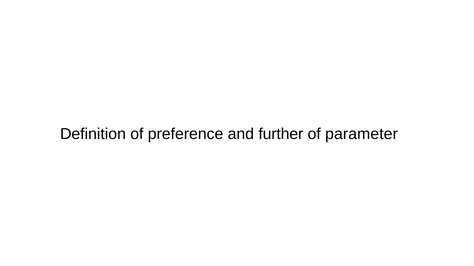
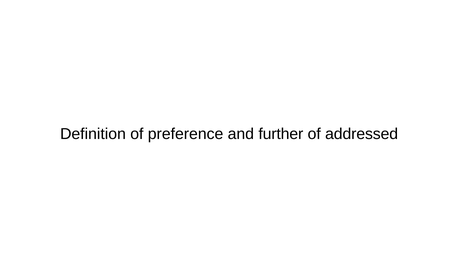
parameter: parameter -> addressed
